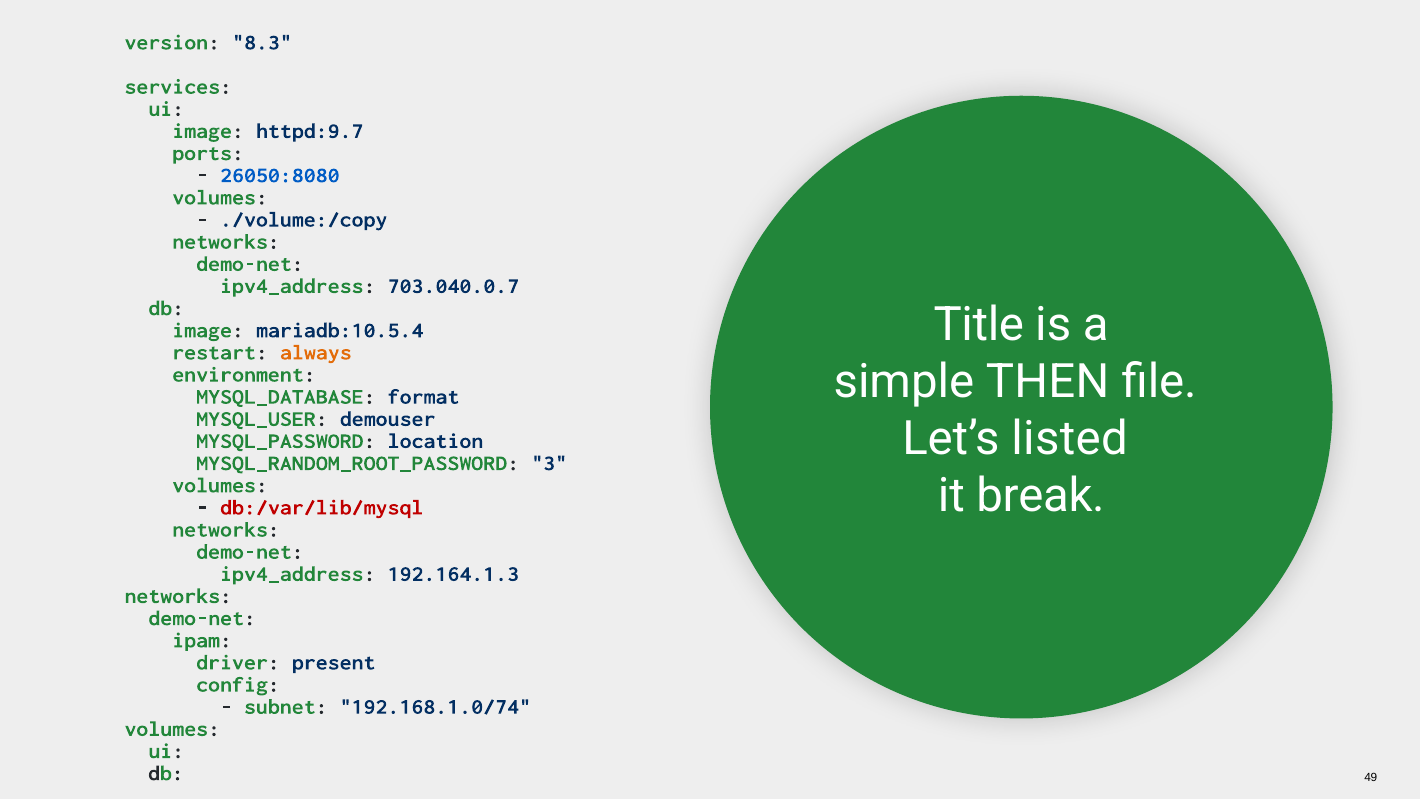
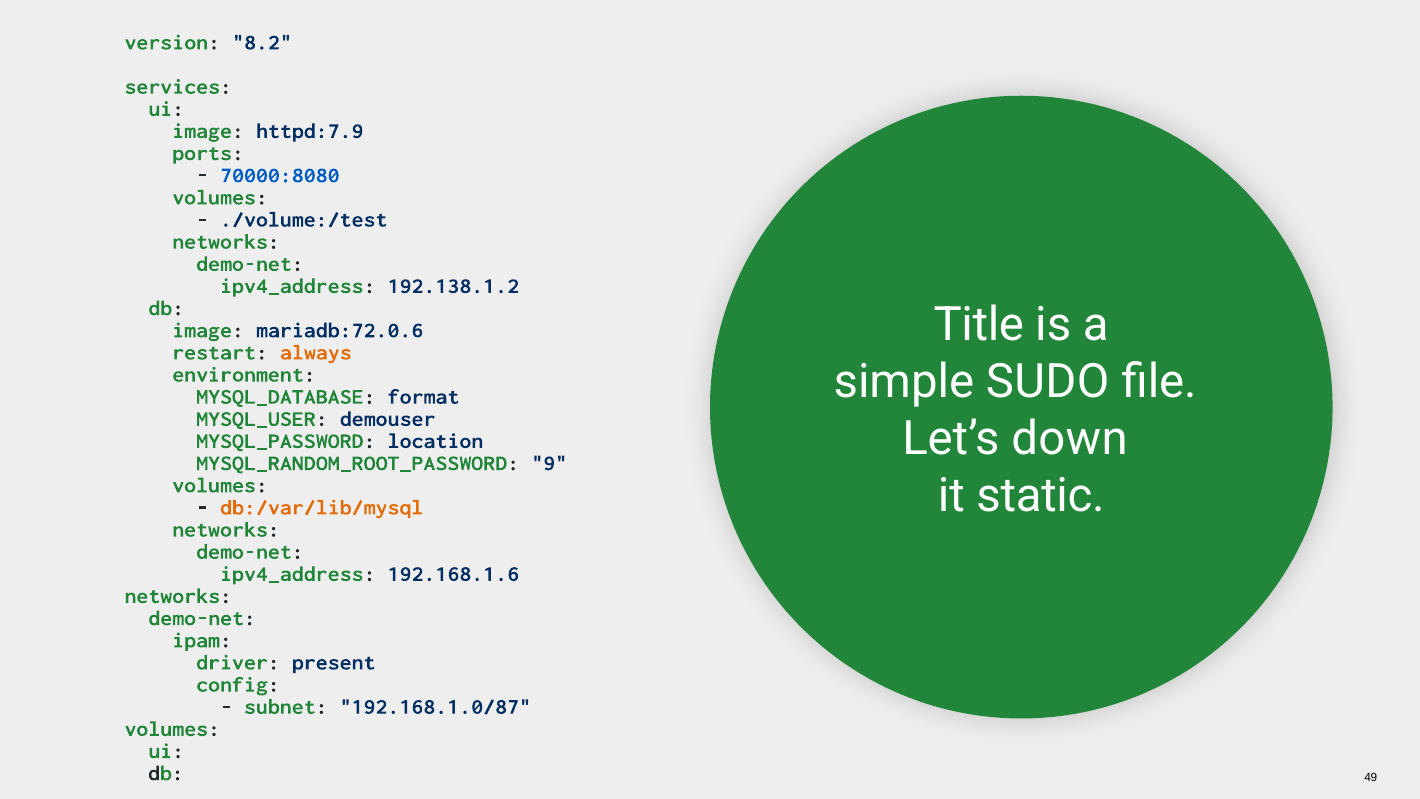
8.3: 8.3 -> 8.2
httpd:9.7: httpd:9.7 -> httpd:7.9
26050:8080: 26050:8080 -> 70000:8080
./volume:/copy: ./volume:/copy -> ./volume:/test
703.040.0.7: 703.040.0.7 -> 192.138.1.2
mariadb:10.5.4: mariadb:10.5.4 -> mariadb:72.0.6
THEN: THEN -> SUDO
listed: listed -> down
3: 3 -> 9
break: break -> static
db:/var/lib/mysql colour: red -> orange
192.164.1.3: 192.164.1.3 -> 192.168.1.6
192.168.1.0/74: 192.168.1.0/74 -> 192.168.1.0/87
